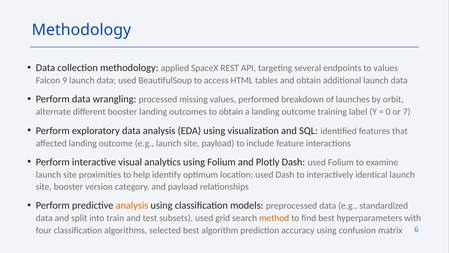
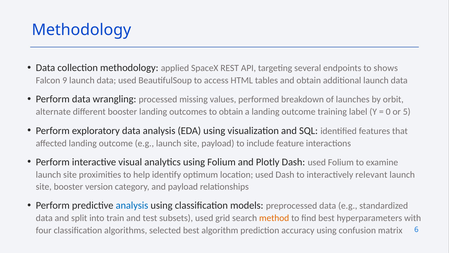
to values: values -> shows
7: 7 -> 5
identical: identical -> relevant
analysis at (132, 205) colour: orange -> blue
